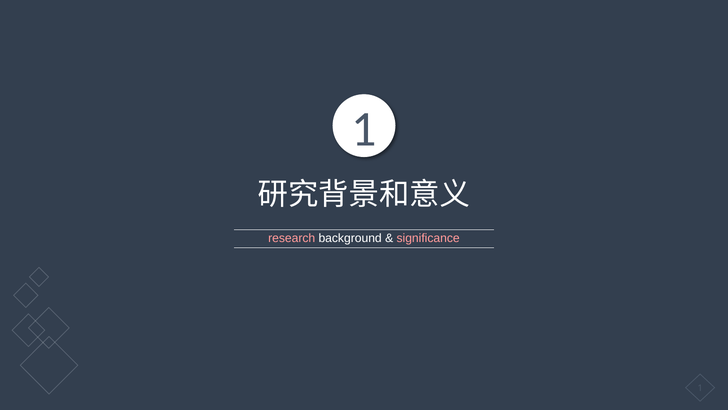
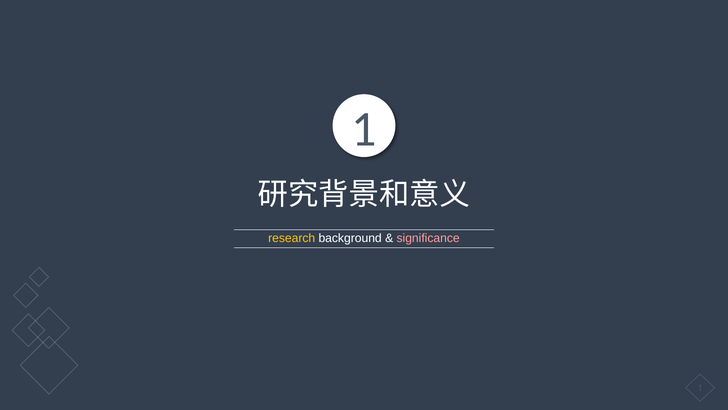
research colour: pink -> yellow
